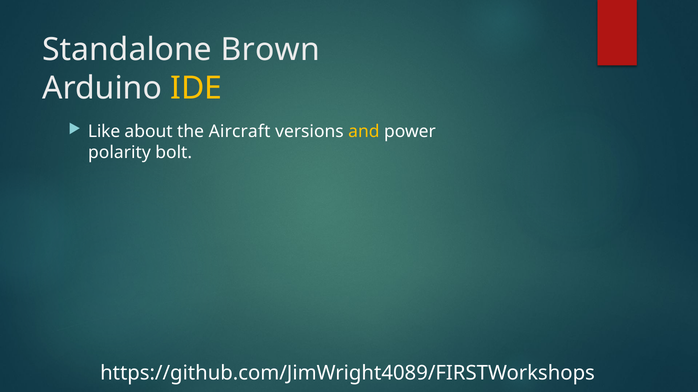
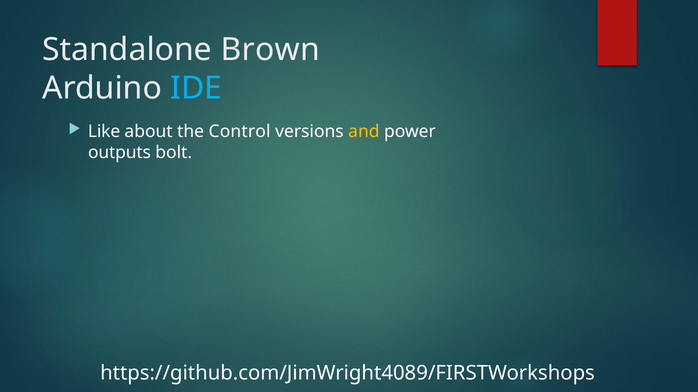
IDE colour: yellow -> light blue
Aircraft: Aircraft -> Control
polarity: polarity -> outputs
